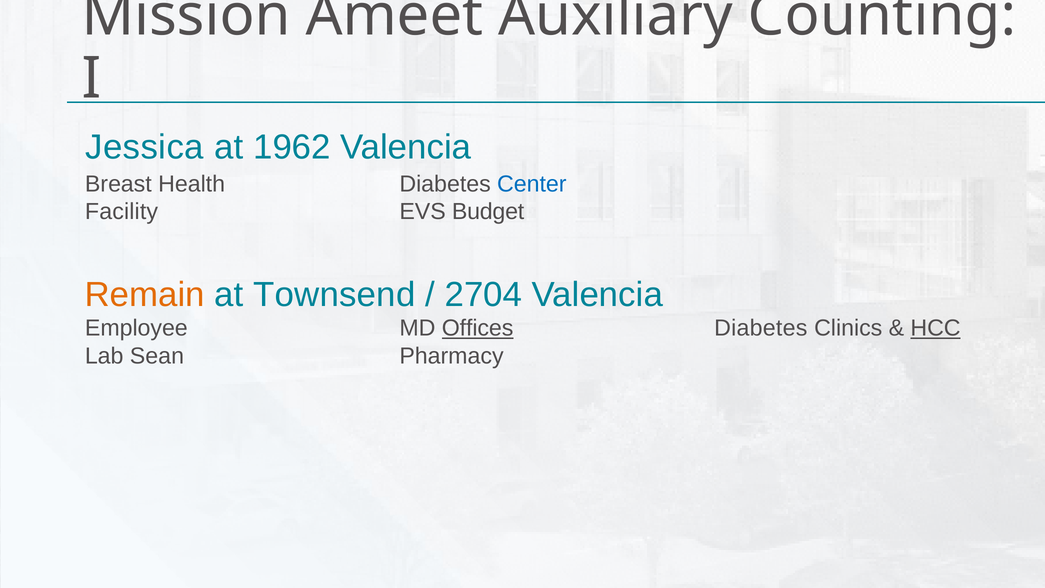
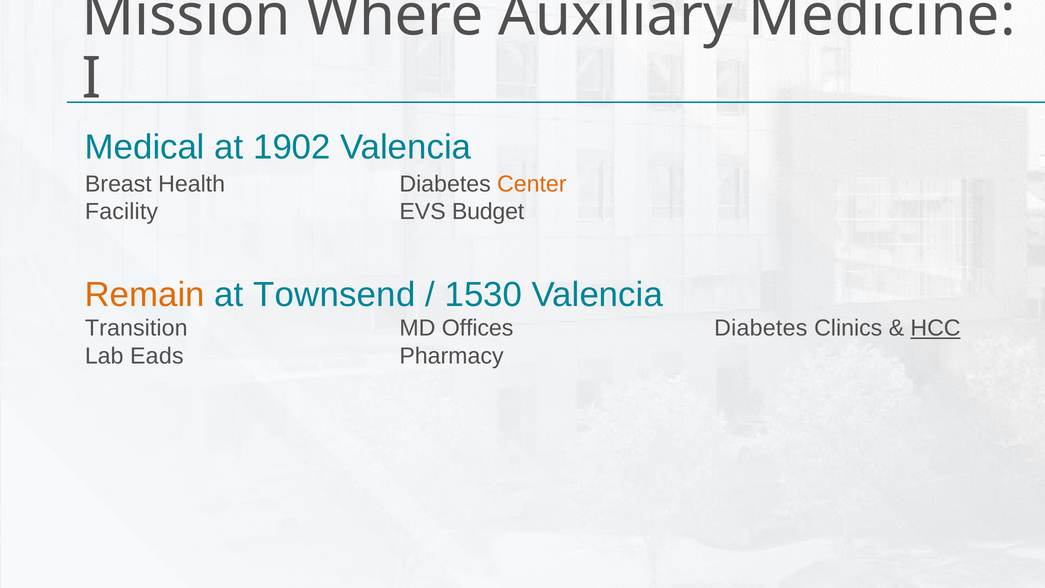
Ameet: Ameet -> Where
Counting: Counting -> Medicine
Jessica: Jessica -> Medical
1962: 1962 -> 1902
Center colour: blue -> orange
2704: 2704 -> 1530
Employee: Employee -> Transition
Offices underline: present -> none
Sean: Sean -> Eads
